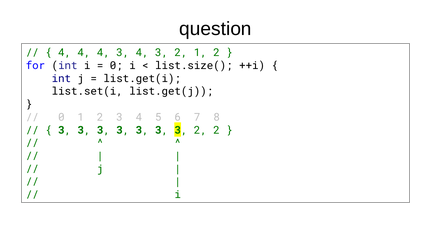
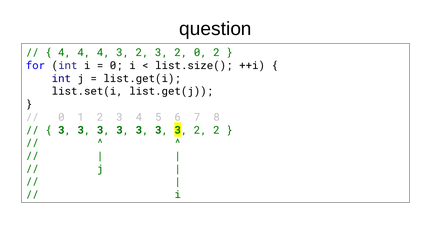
4 3 4: 4 -> 2
2 1: 1 -> 0
